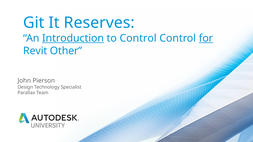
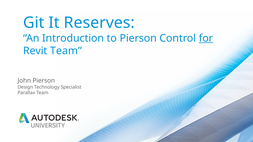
Introduction underline: present -> none
to Control: Control -> Pierson
Revit Other: Other -> Team
